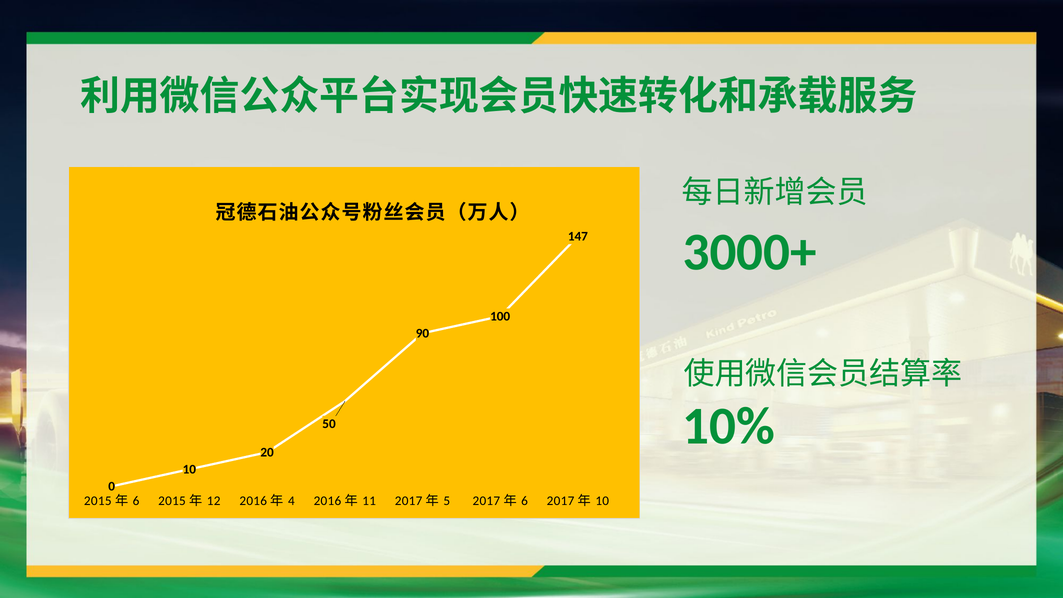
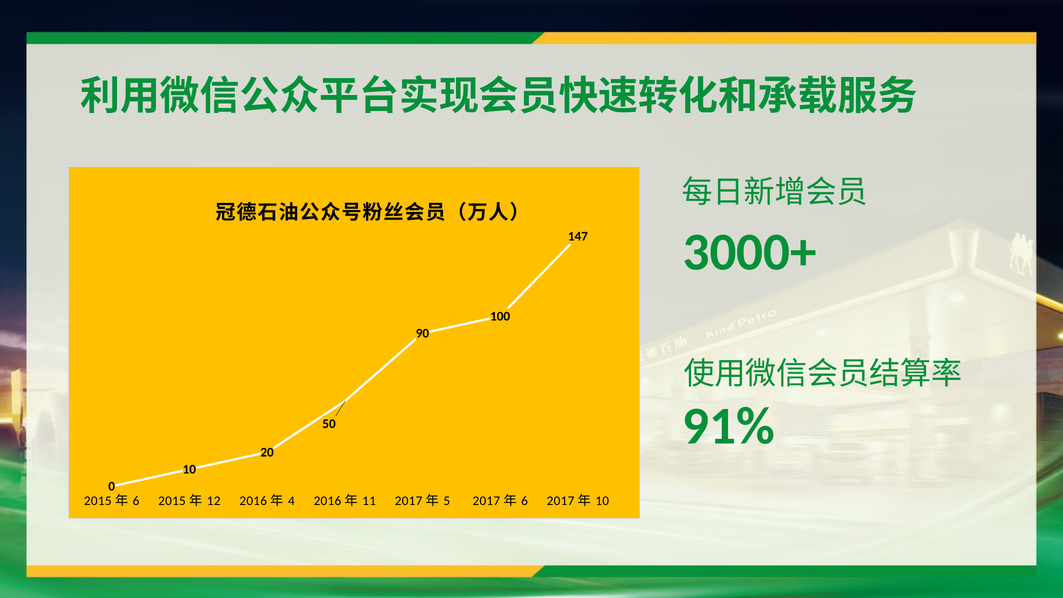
10%: 10% -> 91%
